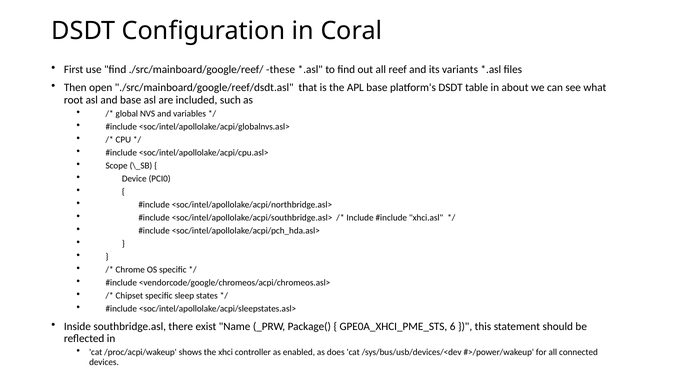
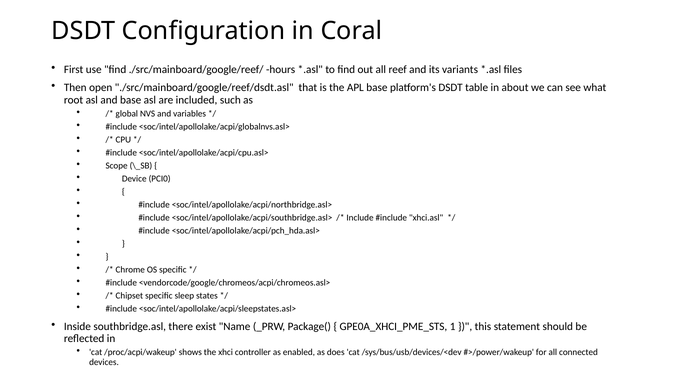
these: these -> hours
6: 6 -> 1
